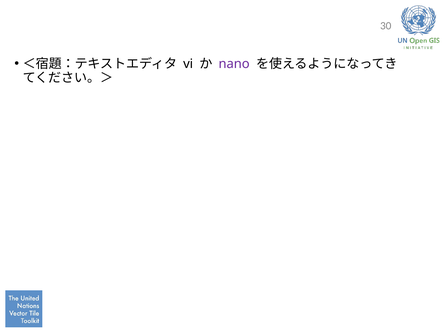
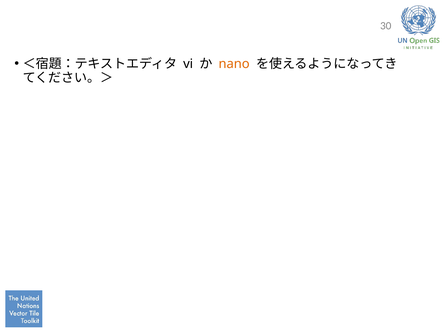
nano colour: purple -> orange
